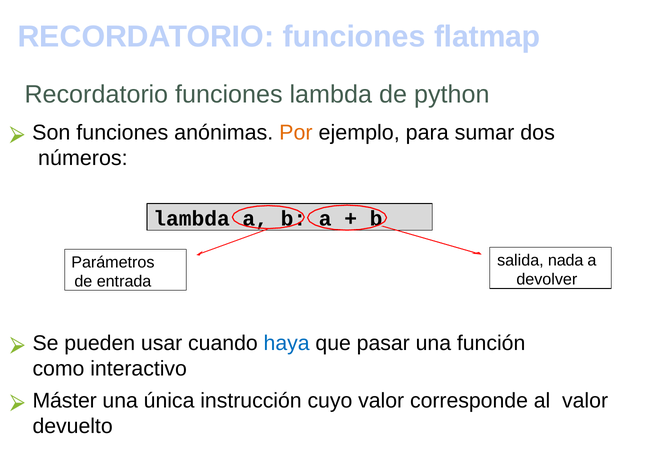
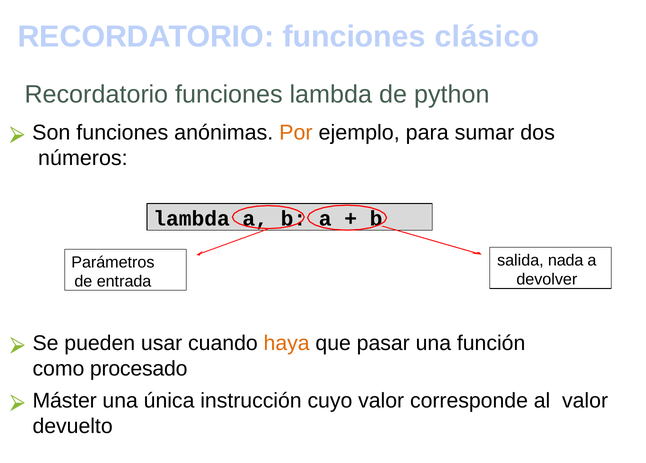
flatmap: flatmap -> clásico
haya colour: blue -> orange
interactivo: interactivo -> procesado
